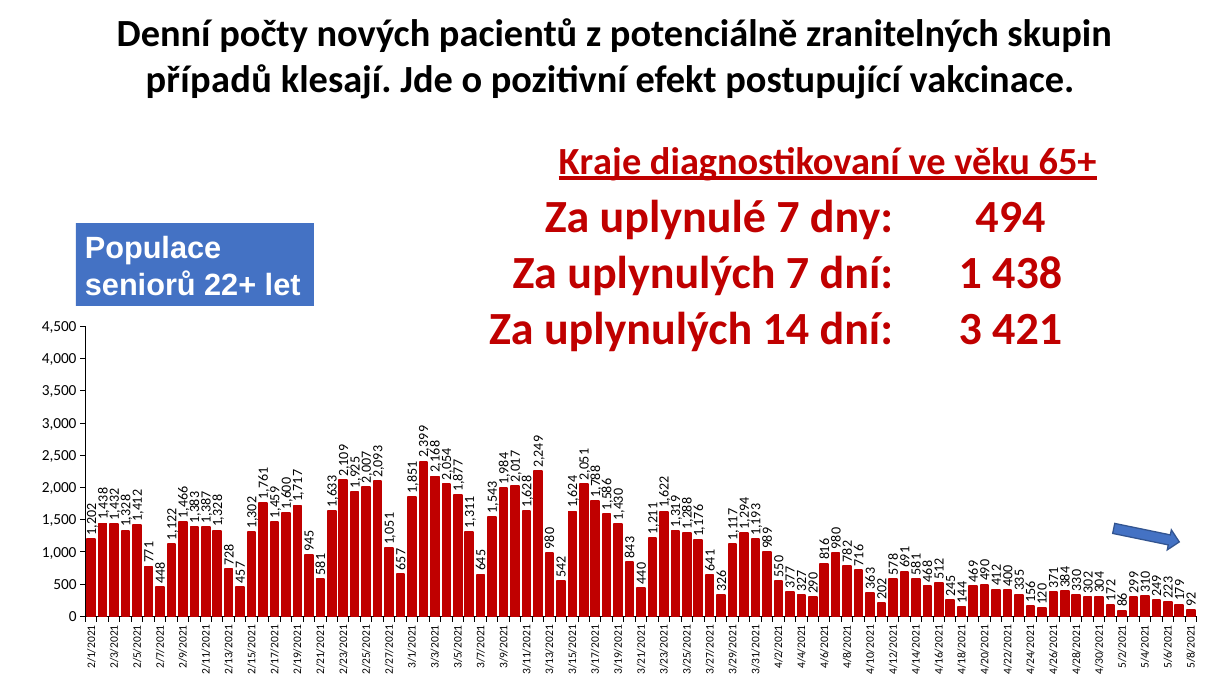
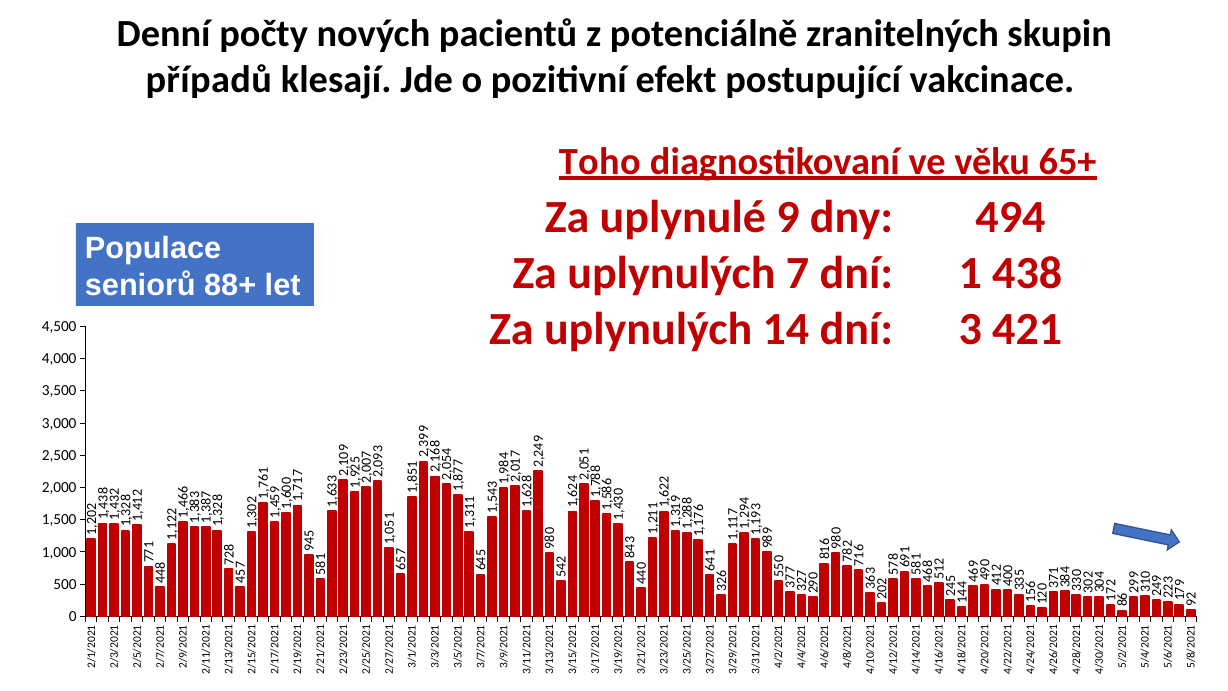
Kraje: Kraje -> Toho
uplynulé 7: 7 -> 9
22+: 22+ -> 88+
